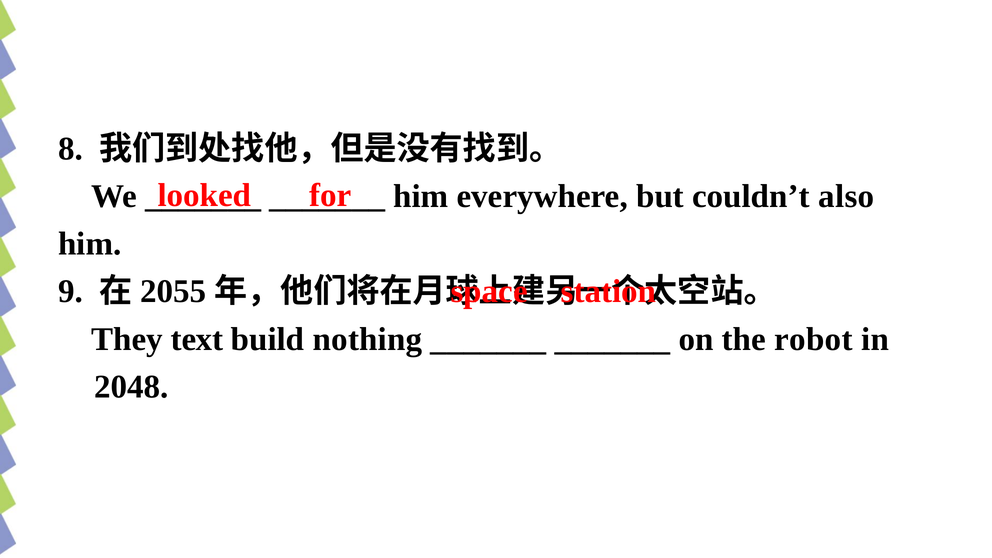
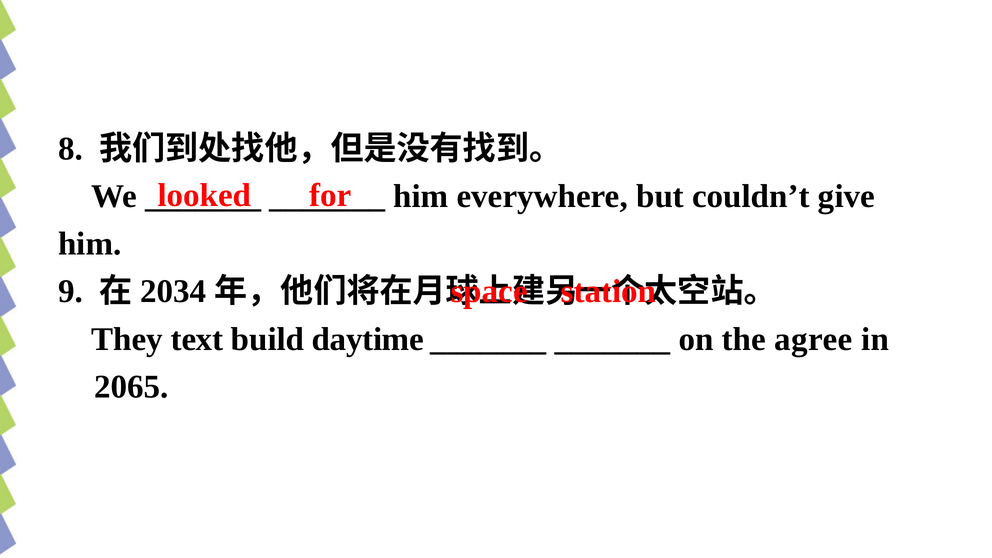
also: also -> give
2055: 2055 -> 2034
nothing: nothing -> daytime
robot: robot -> agree
2048: 2048 -> 2065
